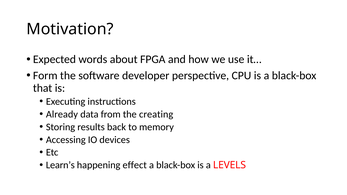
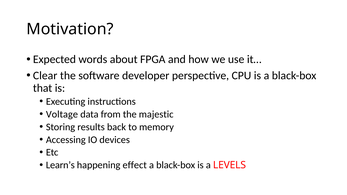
Form: Form -> Clear
Already: Already -> Voltage
creating: creating -> majestic
